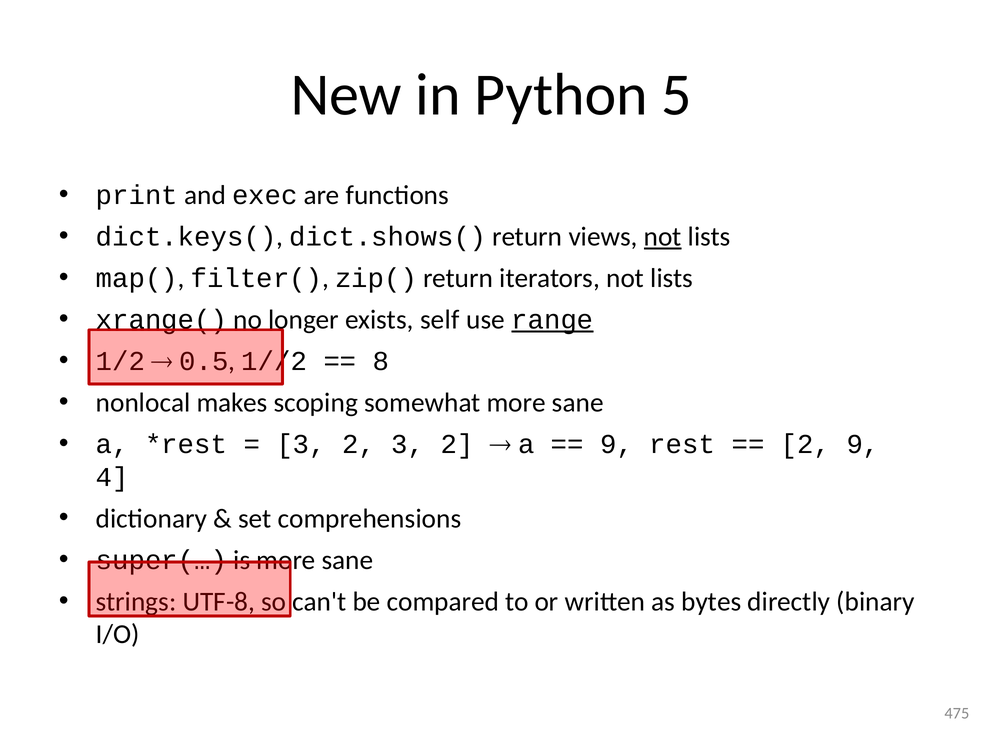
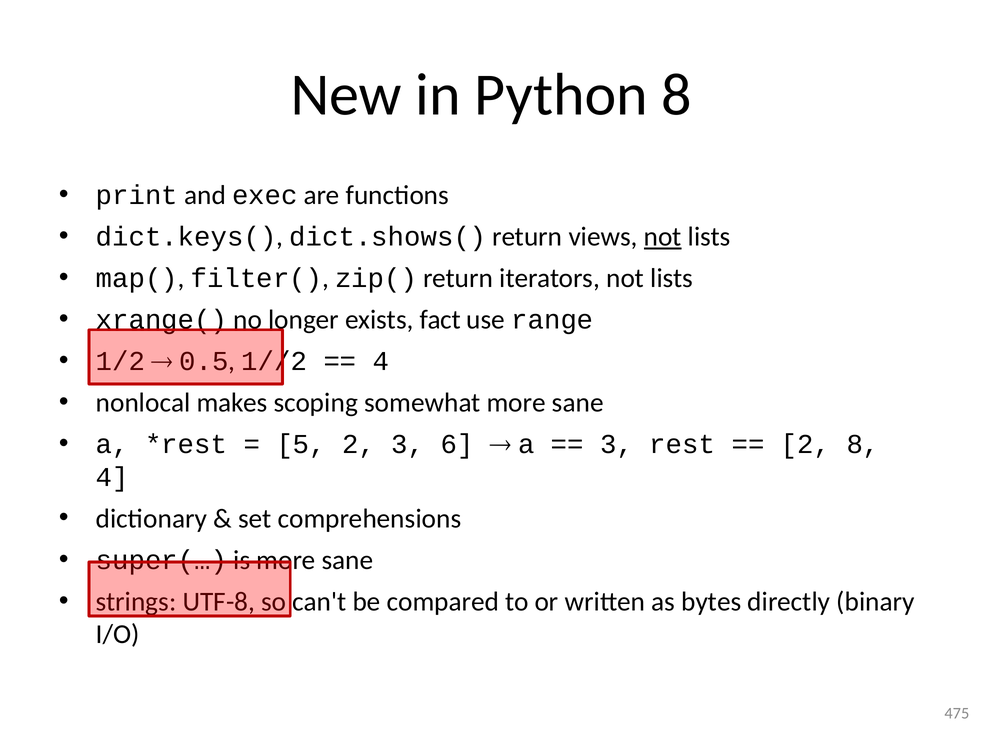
Python 5: 5 -> 8
self: self -> fact
range underline: present -> none
8 at (381, 361): 8 -> 4
3 at (301, 444): 3 -> 5
2 3 2: 2 -> 6
9 at (617, 444): 9 -> 3
2 9: 9 -> 8
